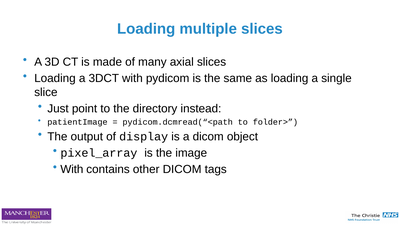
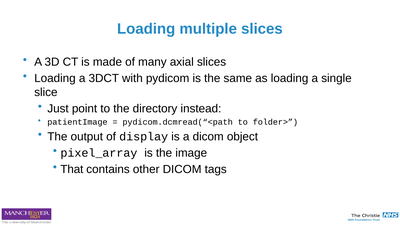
With at (72, 169): With -> That
